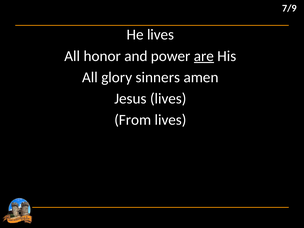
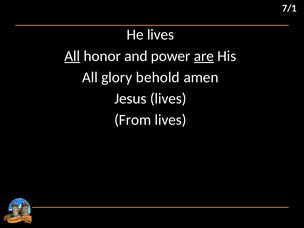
7/9: 7/9 -> 7/1
All at (72, 56) underline: none -> present
sinners: sinners -> behold
